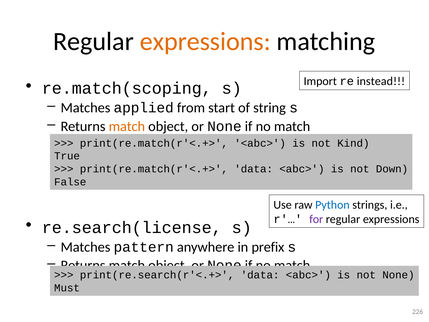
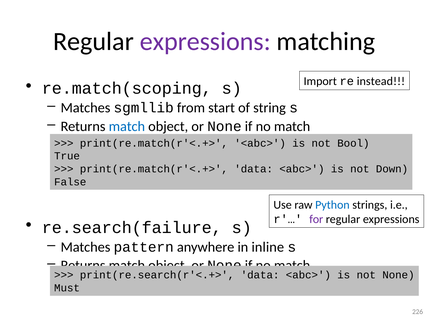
expressions at (205, 42) colour: orange -> purple
applied: applied -> sgmllib
match at (127, 126) colour: orange -> blue
Kind: Kind -> Bool
re.search(license: re.search(license -> re.search(failure
prefix: prefix -> inline
